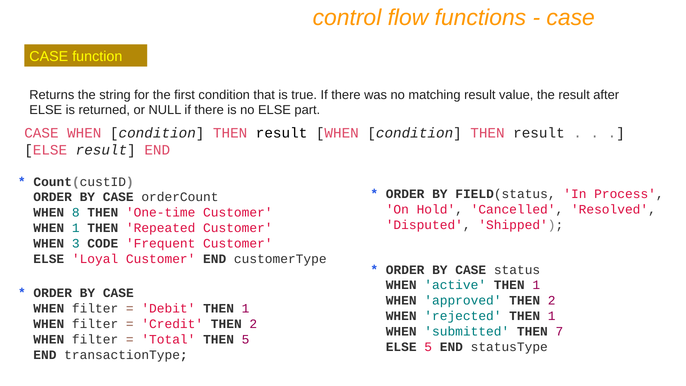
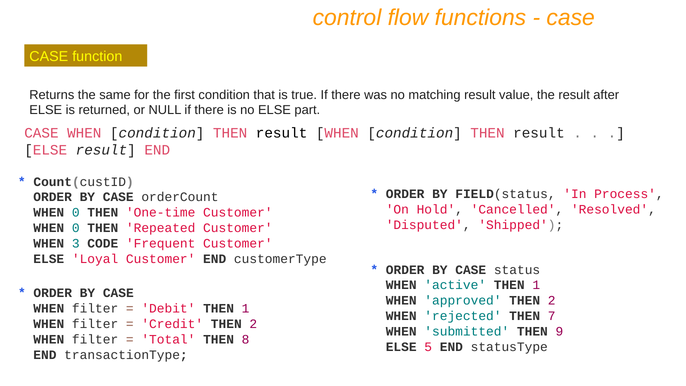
string: string -> same
8 at (76, 213): 8 -> 0
1 at (76, 228): 1 -> 0
rejected THEN 1: 1 -> 7
7: 7 -> 9
THEN 5: 5 -> 8
